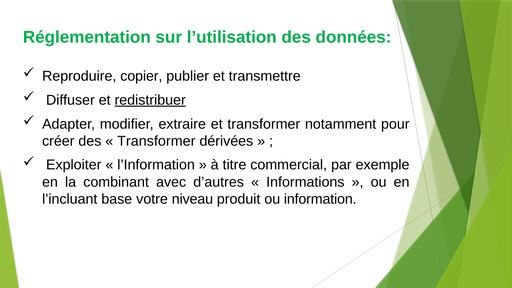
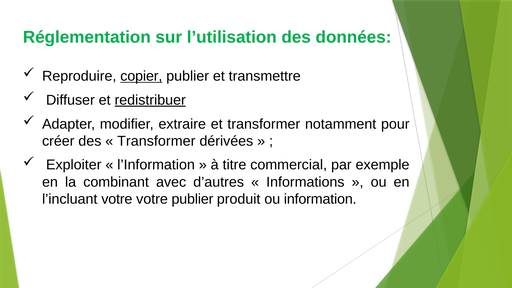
copier underline: none -> present
l’incluant base: base -> votre
votre niveau: niveau -> publier
